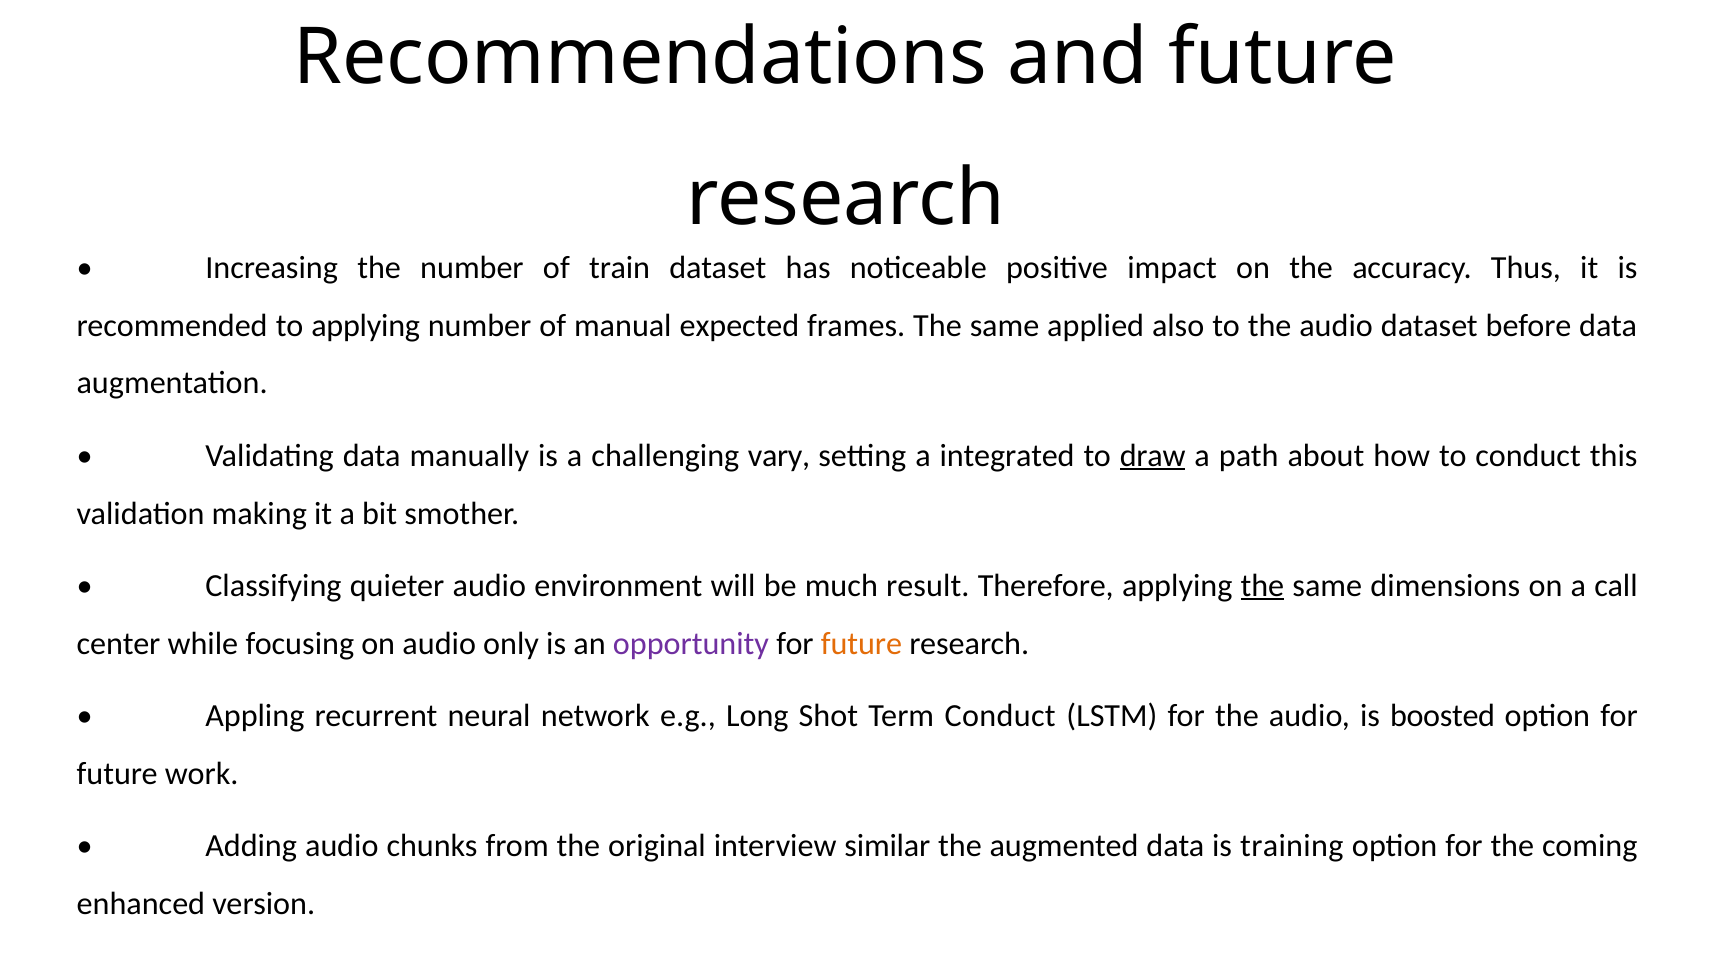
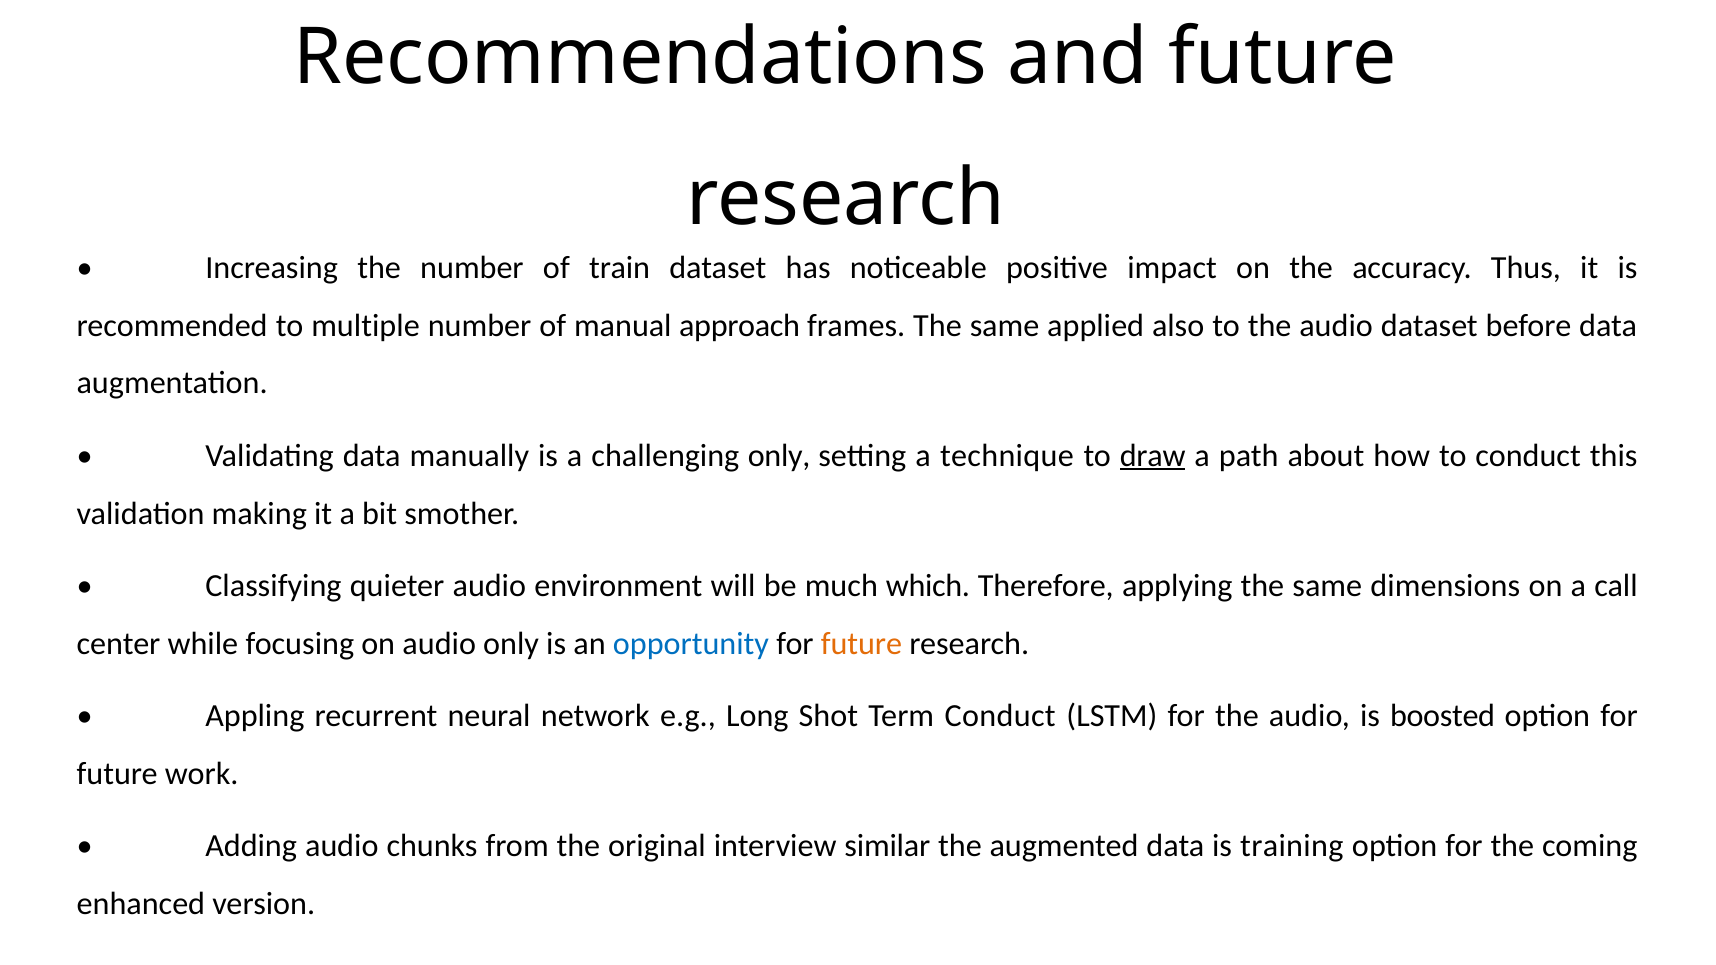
to applying: applying -> multiple
expected: expected -> approach
challenging vary: vary -> only
integrated: integrated -> technique
result: result -> which
the at (1262, 586) underline: present -> none
opportunity colour: purple -> blue
